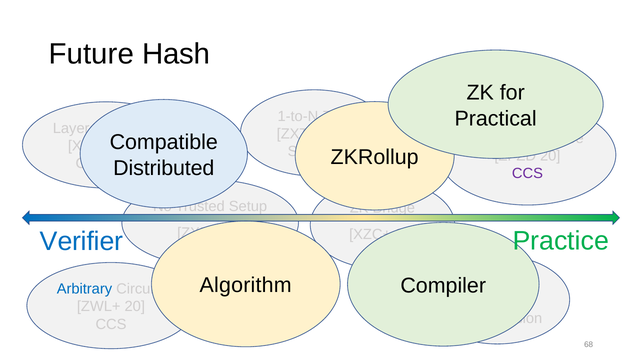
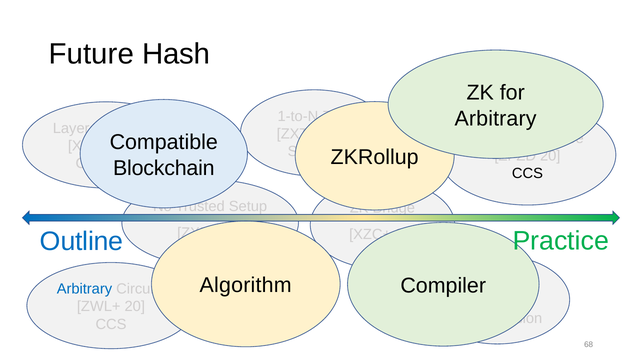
Practical at (496, 119): Practical -> Arbitrary
Distributed: Distributed -> Blockchain
CCS at (527, 174) colour: purple -> black
Verifier: Verifier -> Outline
